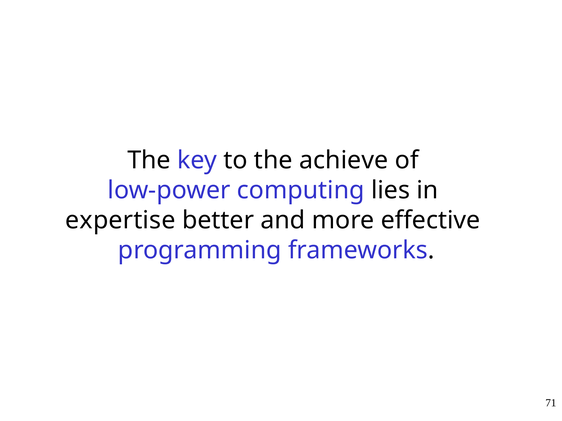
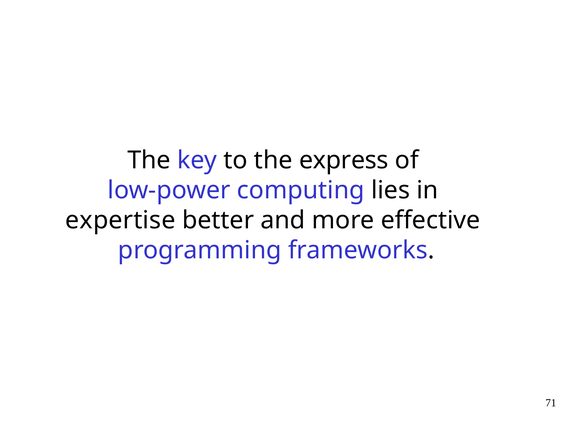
achieve: achieve -> express
